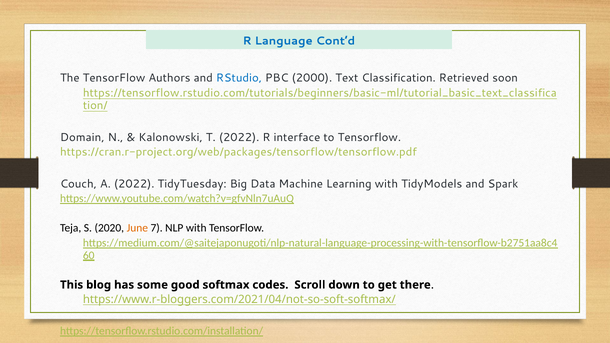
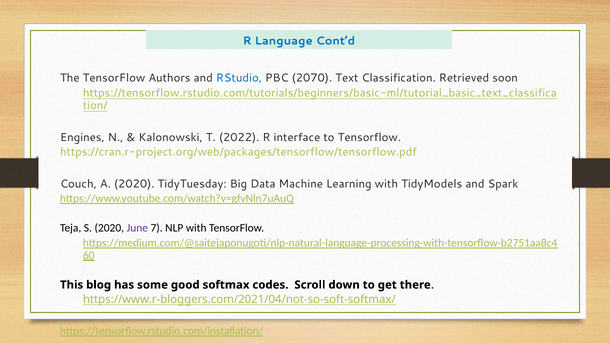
2000: 2000 -> 2070
Domain: Domain -> Engines
A 2022: 2022 -> 2020
June colour: orange -> purple
